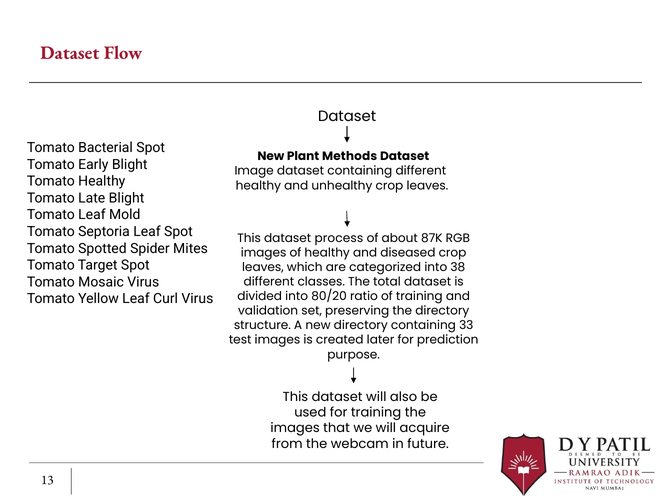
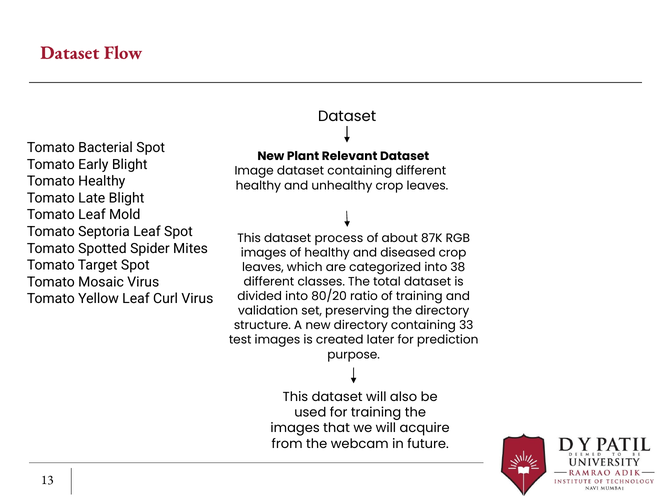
Methods: Methods -> Relevant
